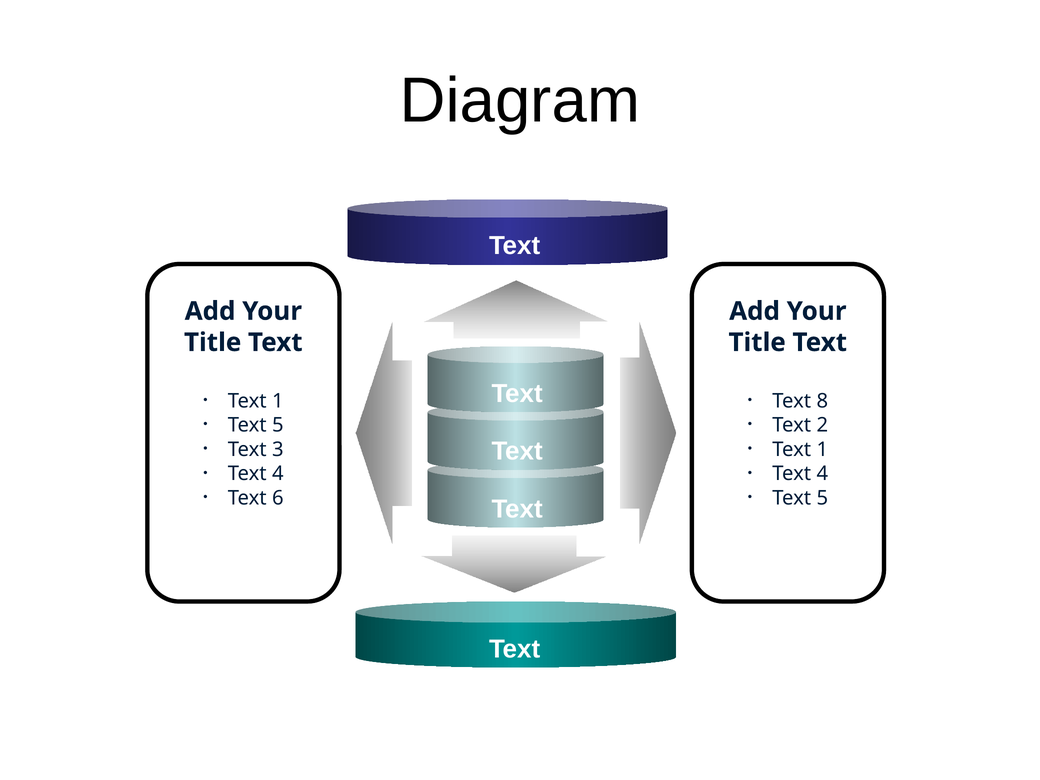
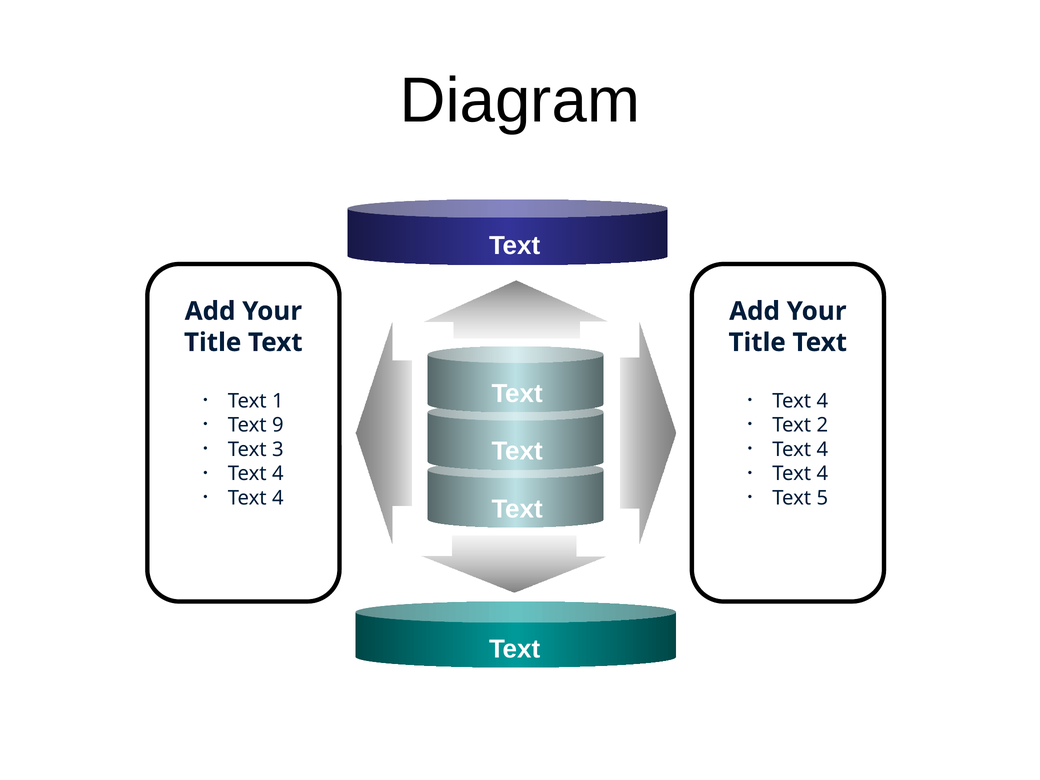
8 at (822, 401): 8 -> 4
5 at (278, 425): 5 -> 9
1 at (822, 450): 1 -> 4
6 at (278, 498): 6 -> 4
